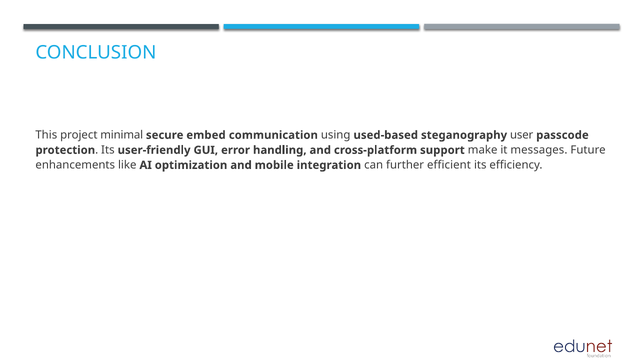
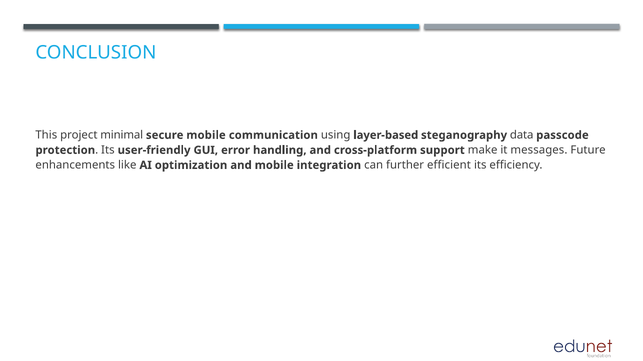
secure embed: embed -> mobile
used-based: used-based -> layer-based
user: user -> data
